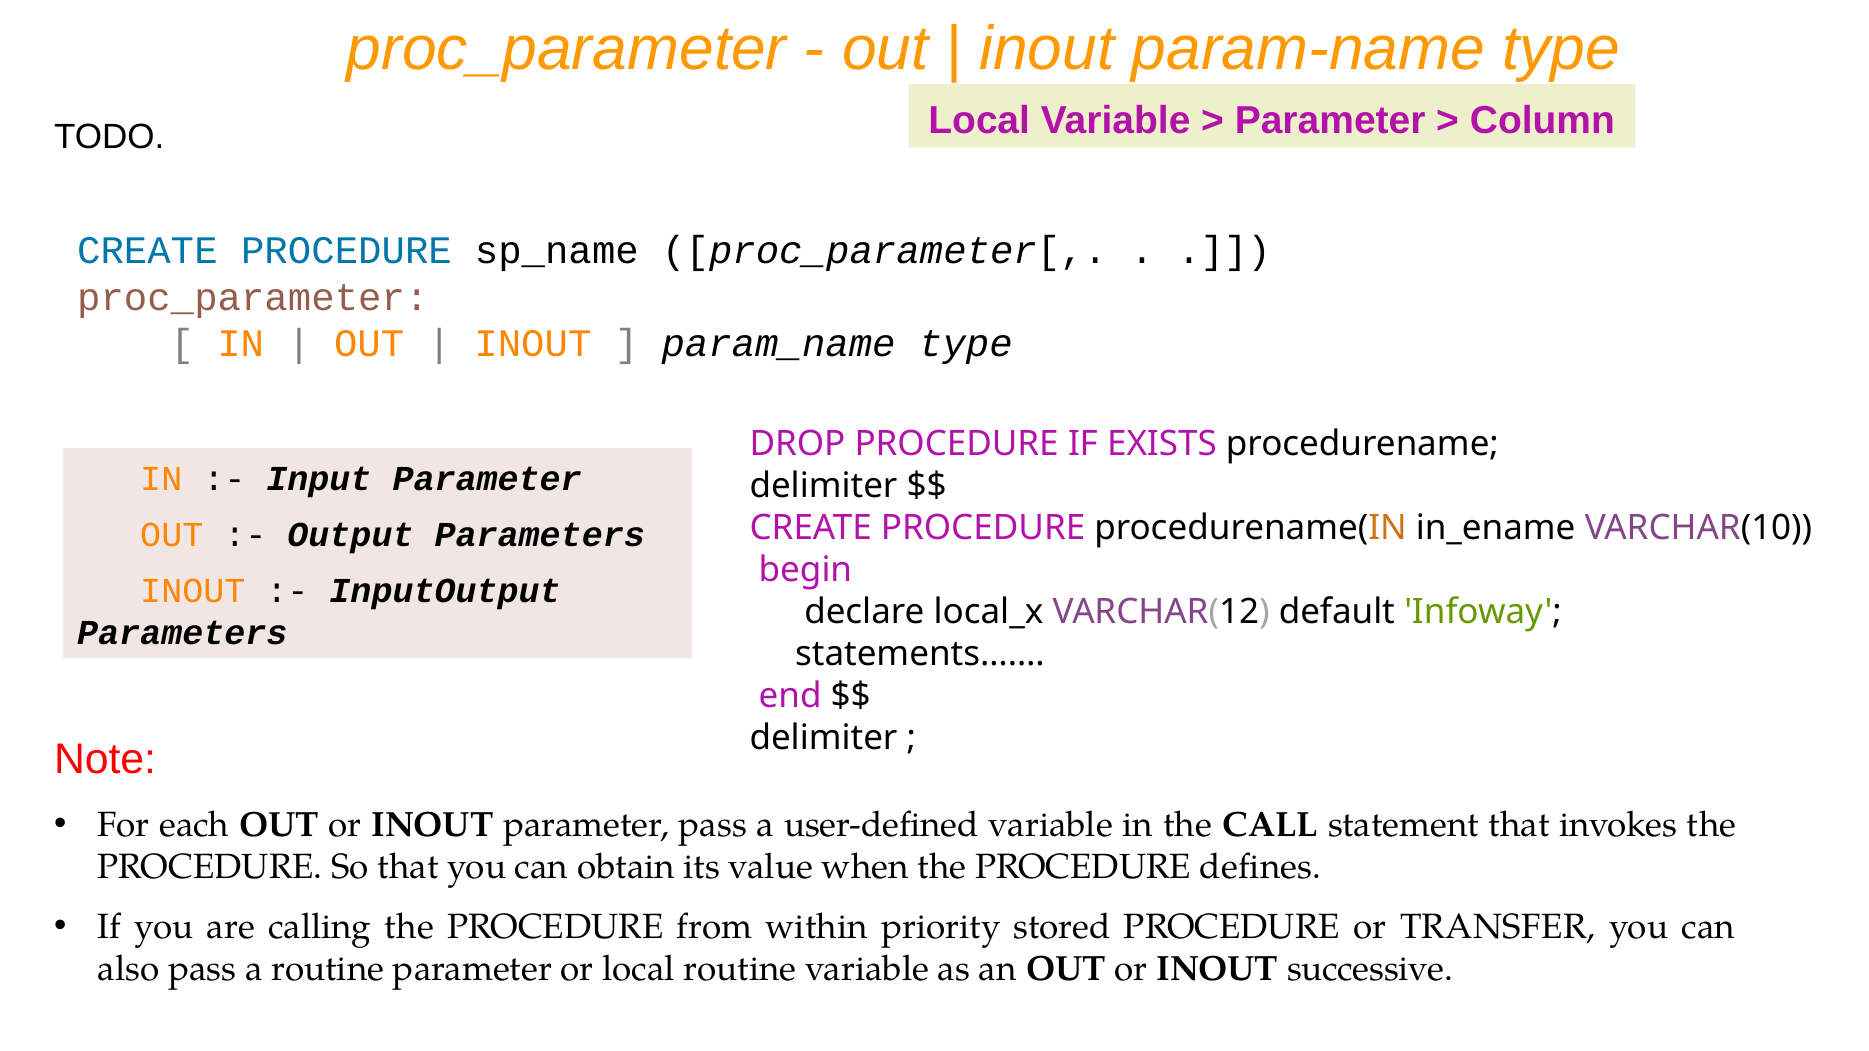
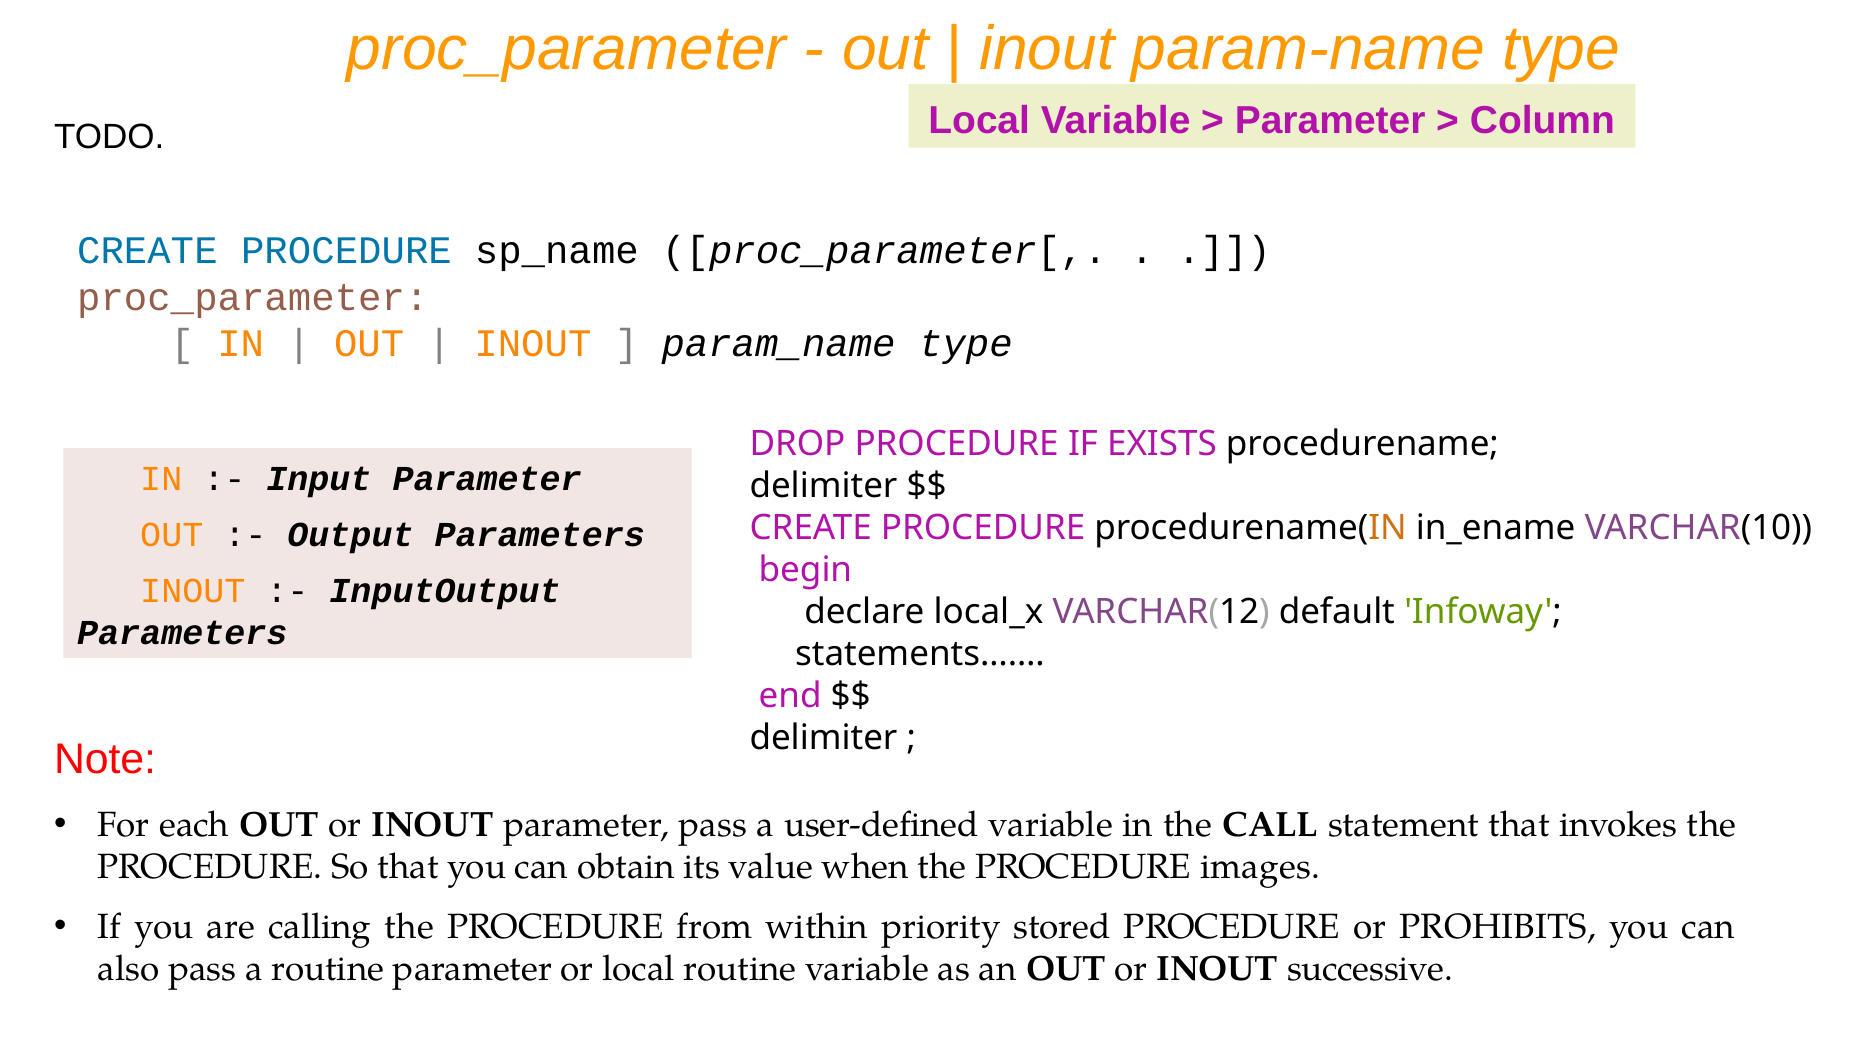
defines: defines -> images
TRANSFER: TRANSFER -> PROHIBITS
